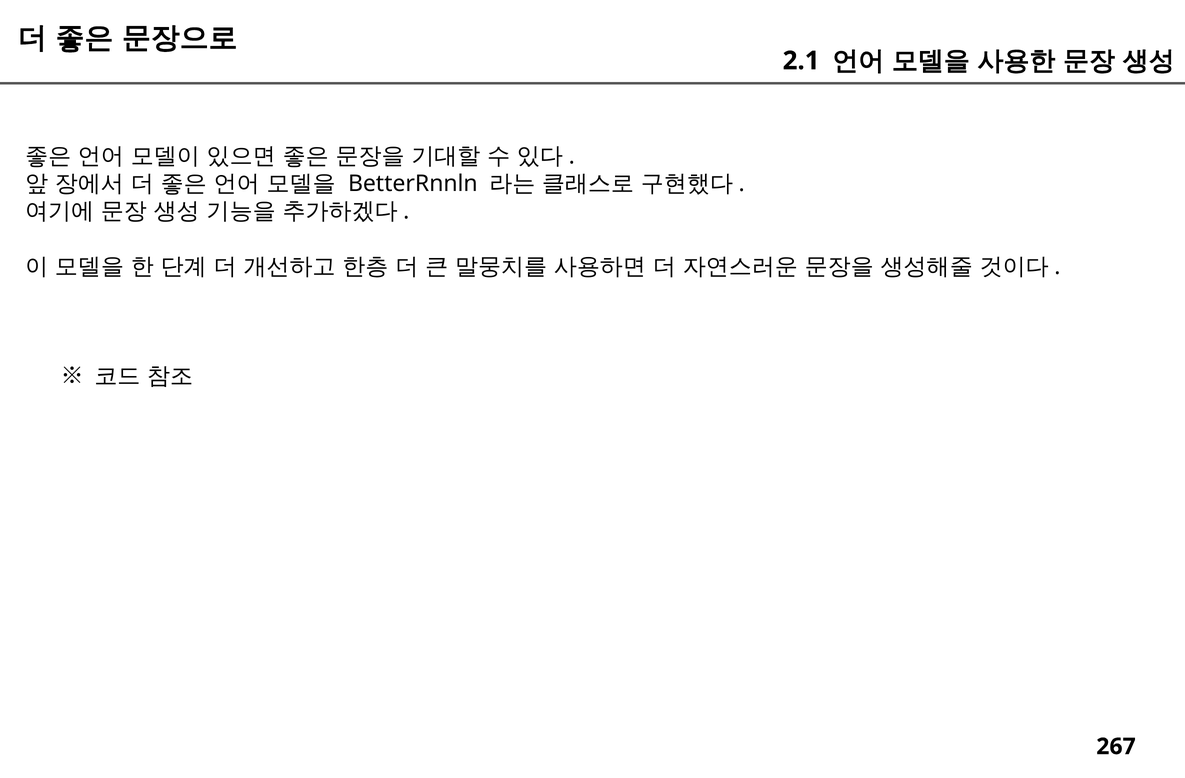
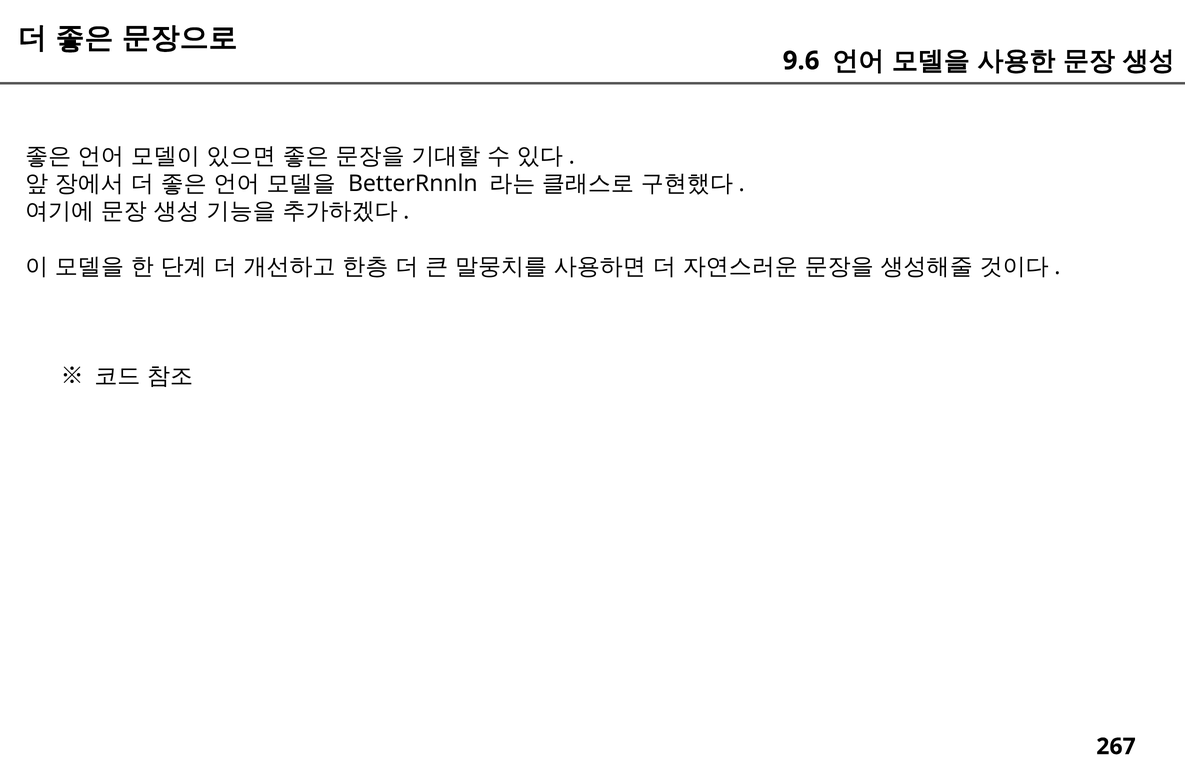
2.1: 2.1 -> 9.6
